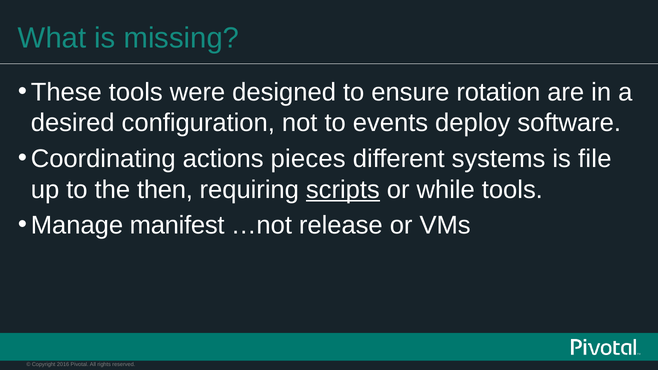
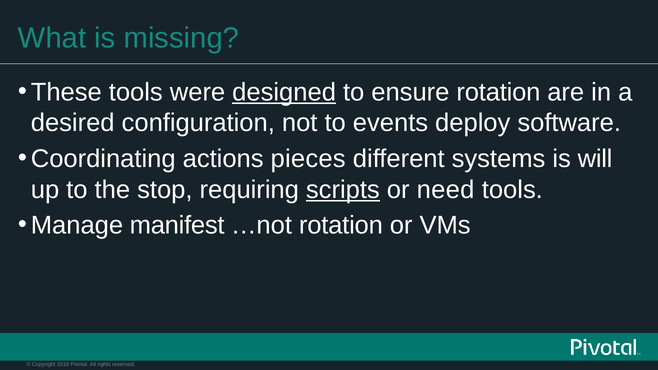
designed underline: none -> present
file: file -> will
then: then -> stop
while: while -> need
…not release: release -> rotation
